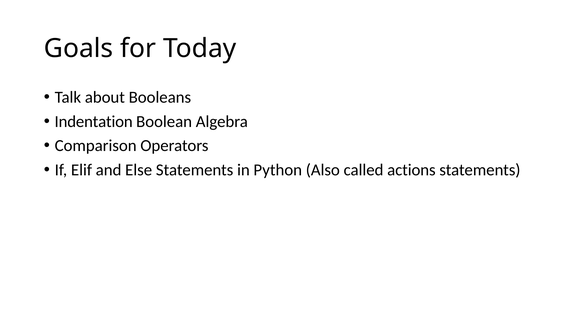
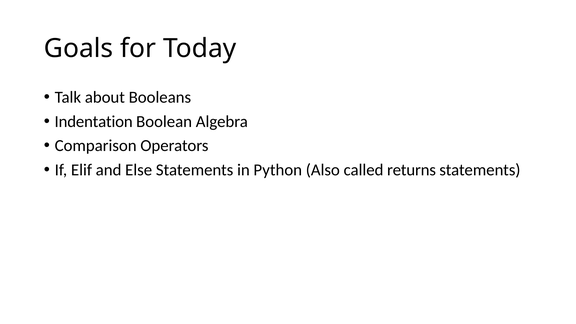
actions: actions -> returns
